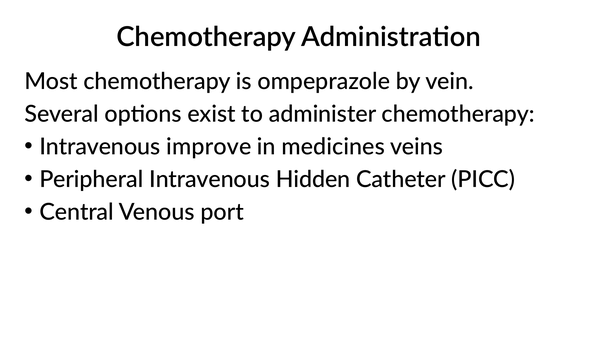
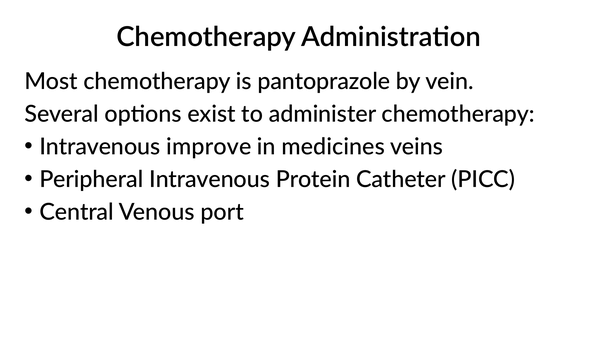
ompeprazole: ompeprazole -> pantoprazole
Hidden: Hidden -> Protein
